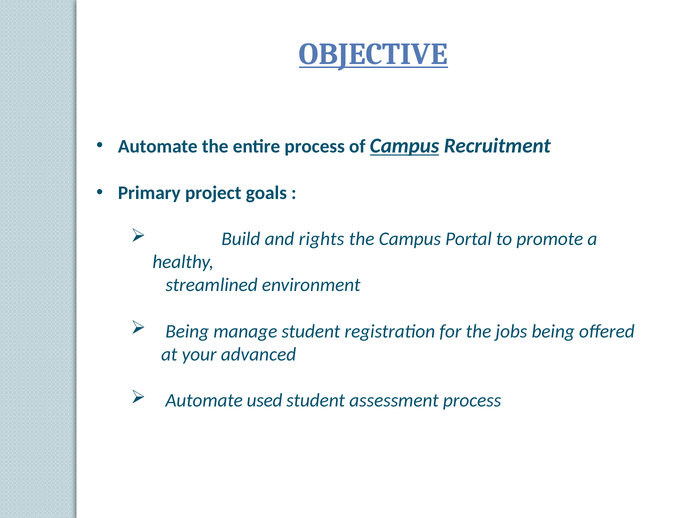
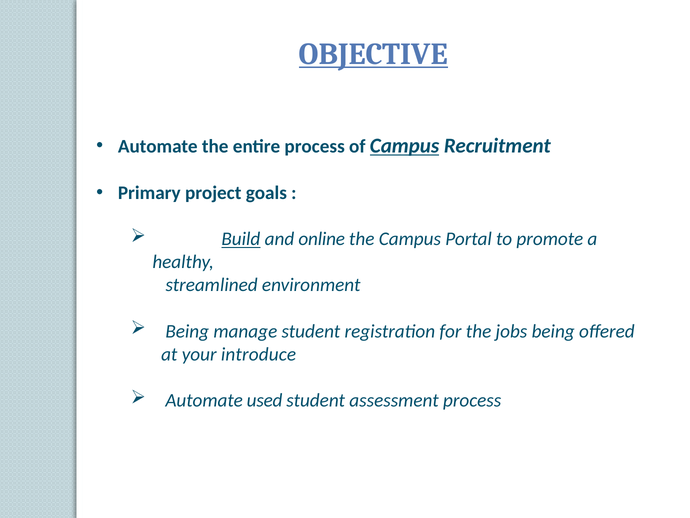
Build underline: none -> present
rights: rights -> online
advanced: advanced -> introduce
